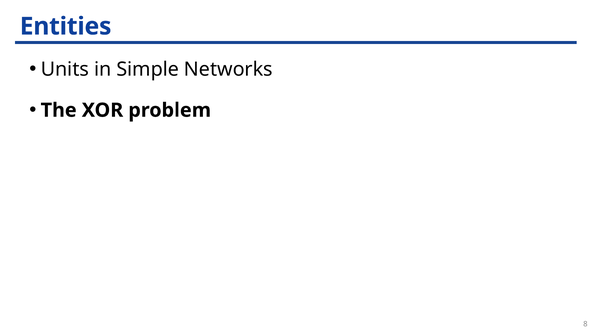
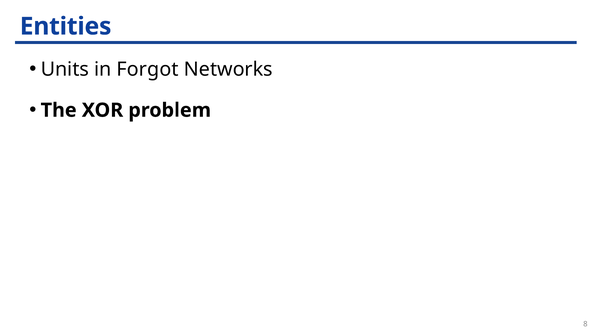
Simple: Simple -> Forgot
